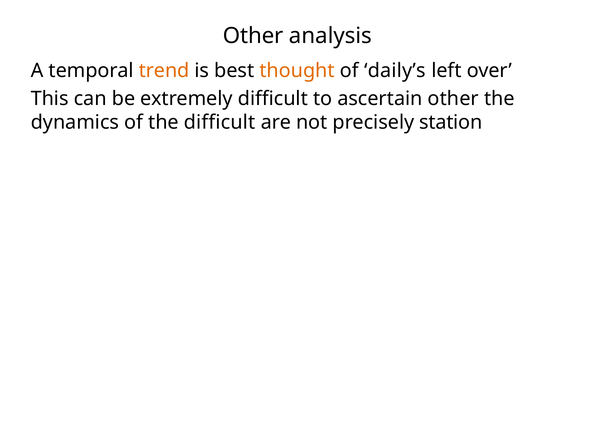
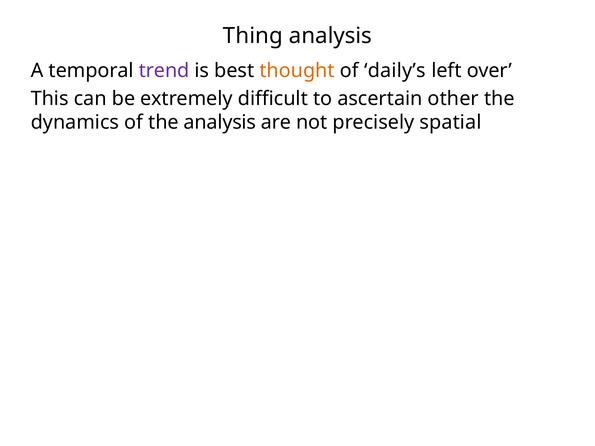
Other at (253, 36): Other -> Thing
trend colour: orange -> purple
the difficult: difficult -> analysis
station: station -> spatial
